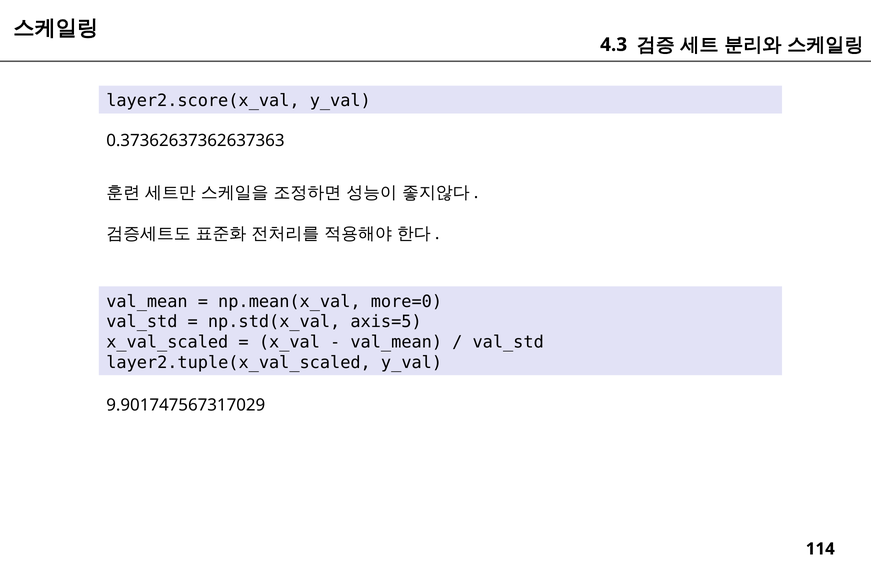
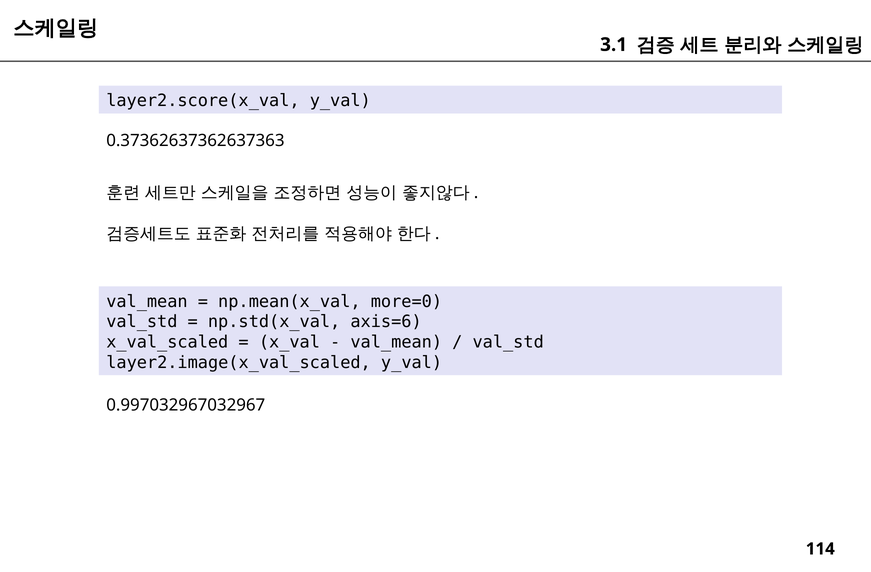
4.3: 4.3 -> 3.1
axis=5: axis=5 -> axis=6
layer2.tuple(x_val_scaled: layer2.tuple(x_val_scaled -> layer2.image(x_val_scaled
9.901747567317029: 9.901747567317029 -> 0.997032967032967
